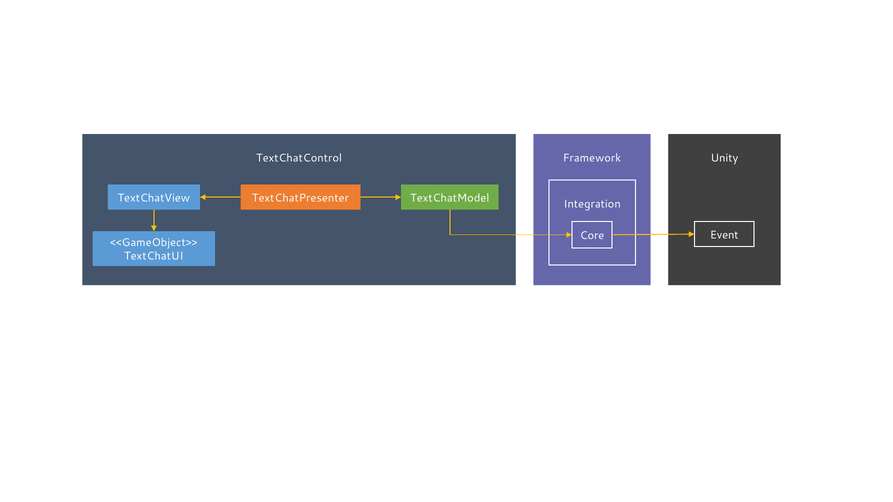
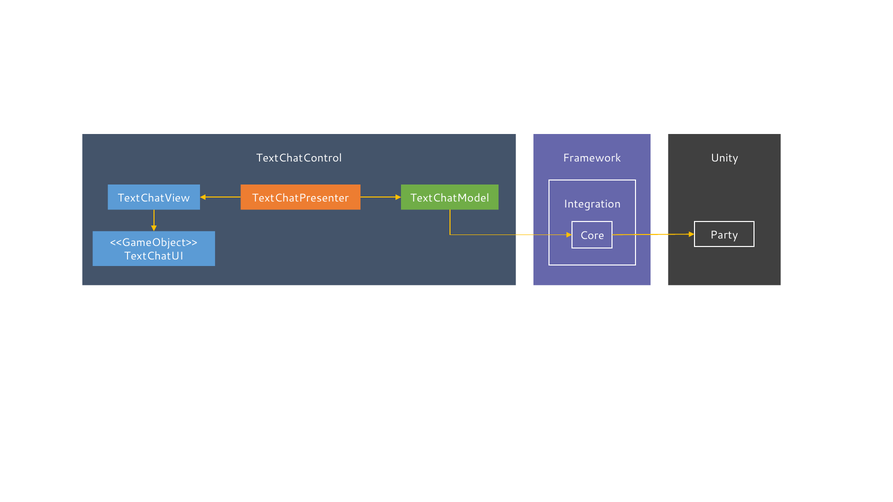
Event: Event -> Party
